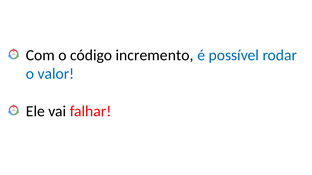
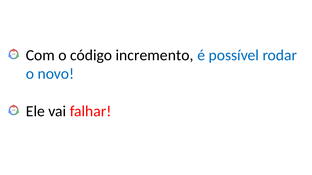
valor: valor -> novo
